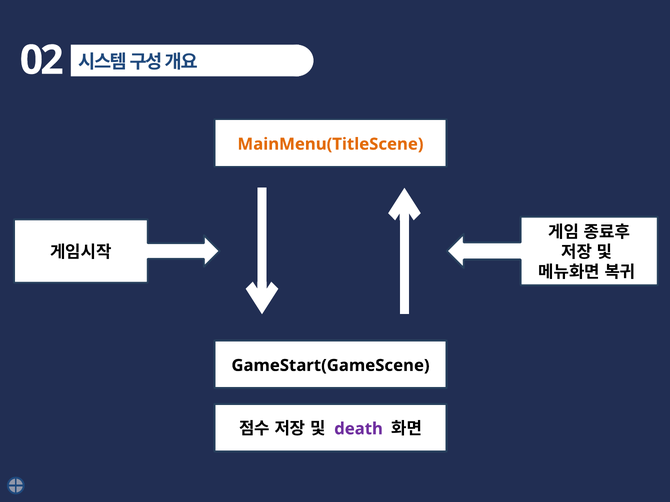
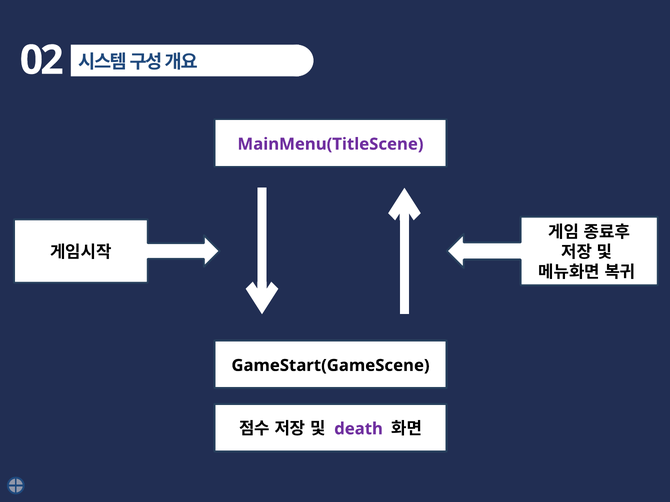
MainMenu(TitleScene colour: orange -> purple
